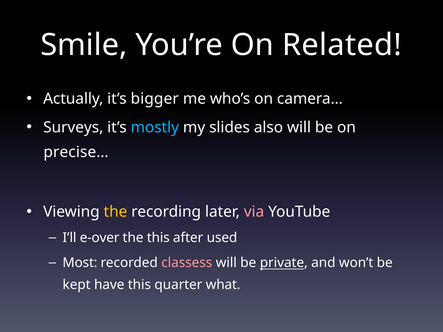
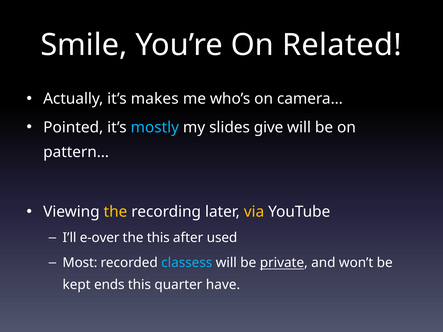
bigger: bigger -> makes
Surveys: Surveys -> Pointed
also: also -> give
precise…: precise… -> pattern…
via colour: pink -> yellow
classess colour: pink -> light blue
have: have -> ends
what: what -> have
